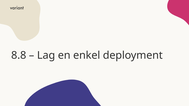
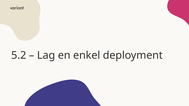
8.8: 8.8 -> 5.2
